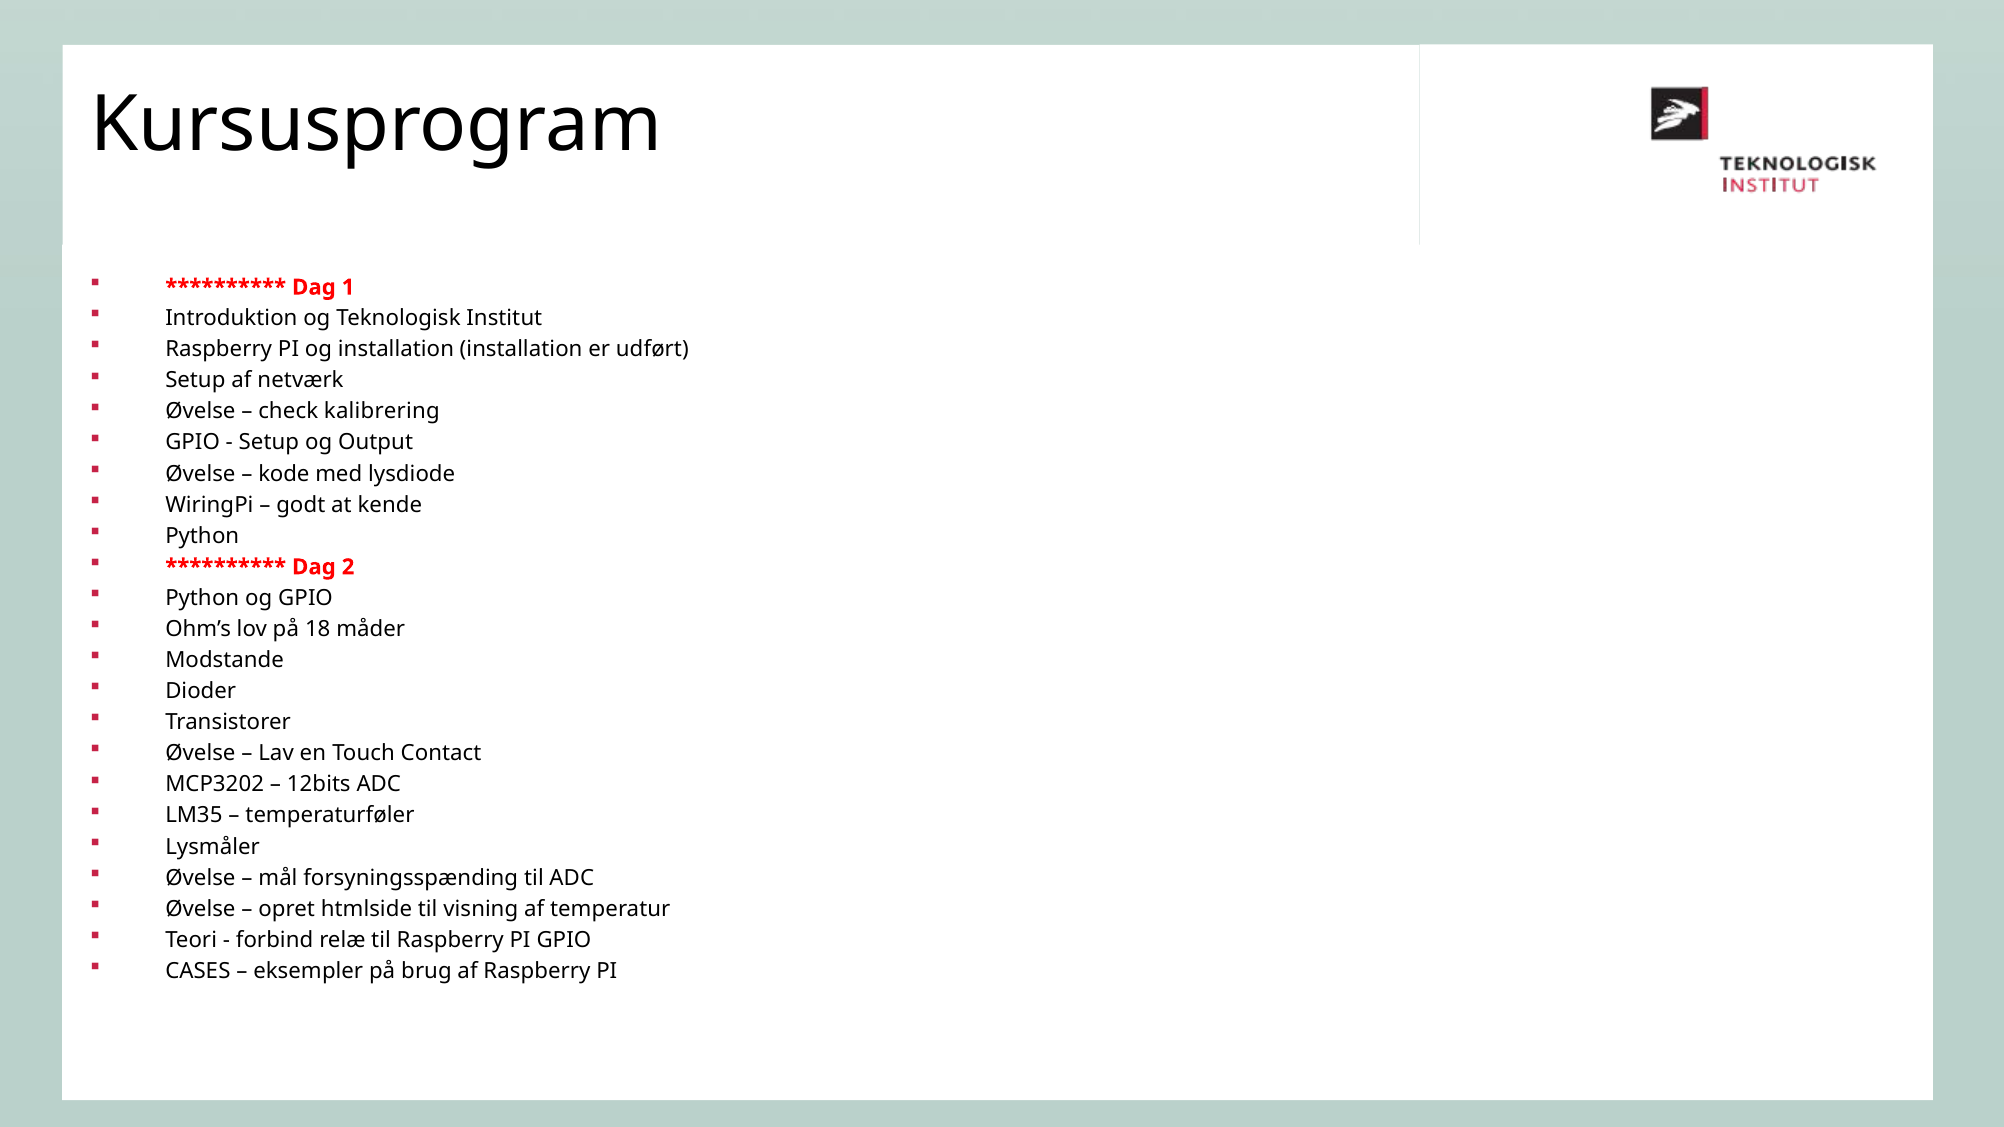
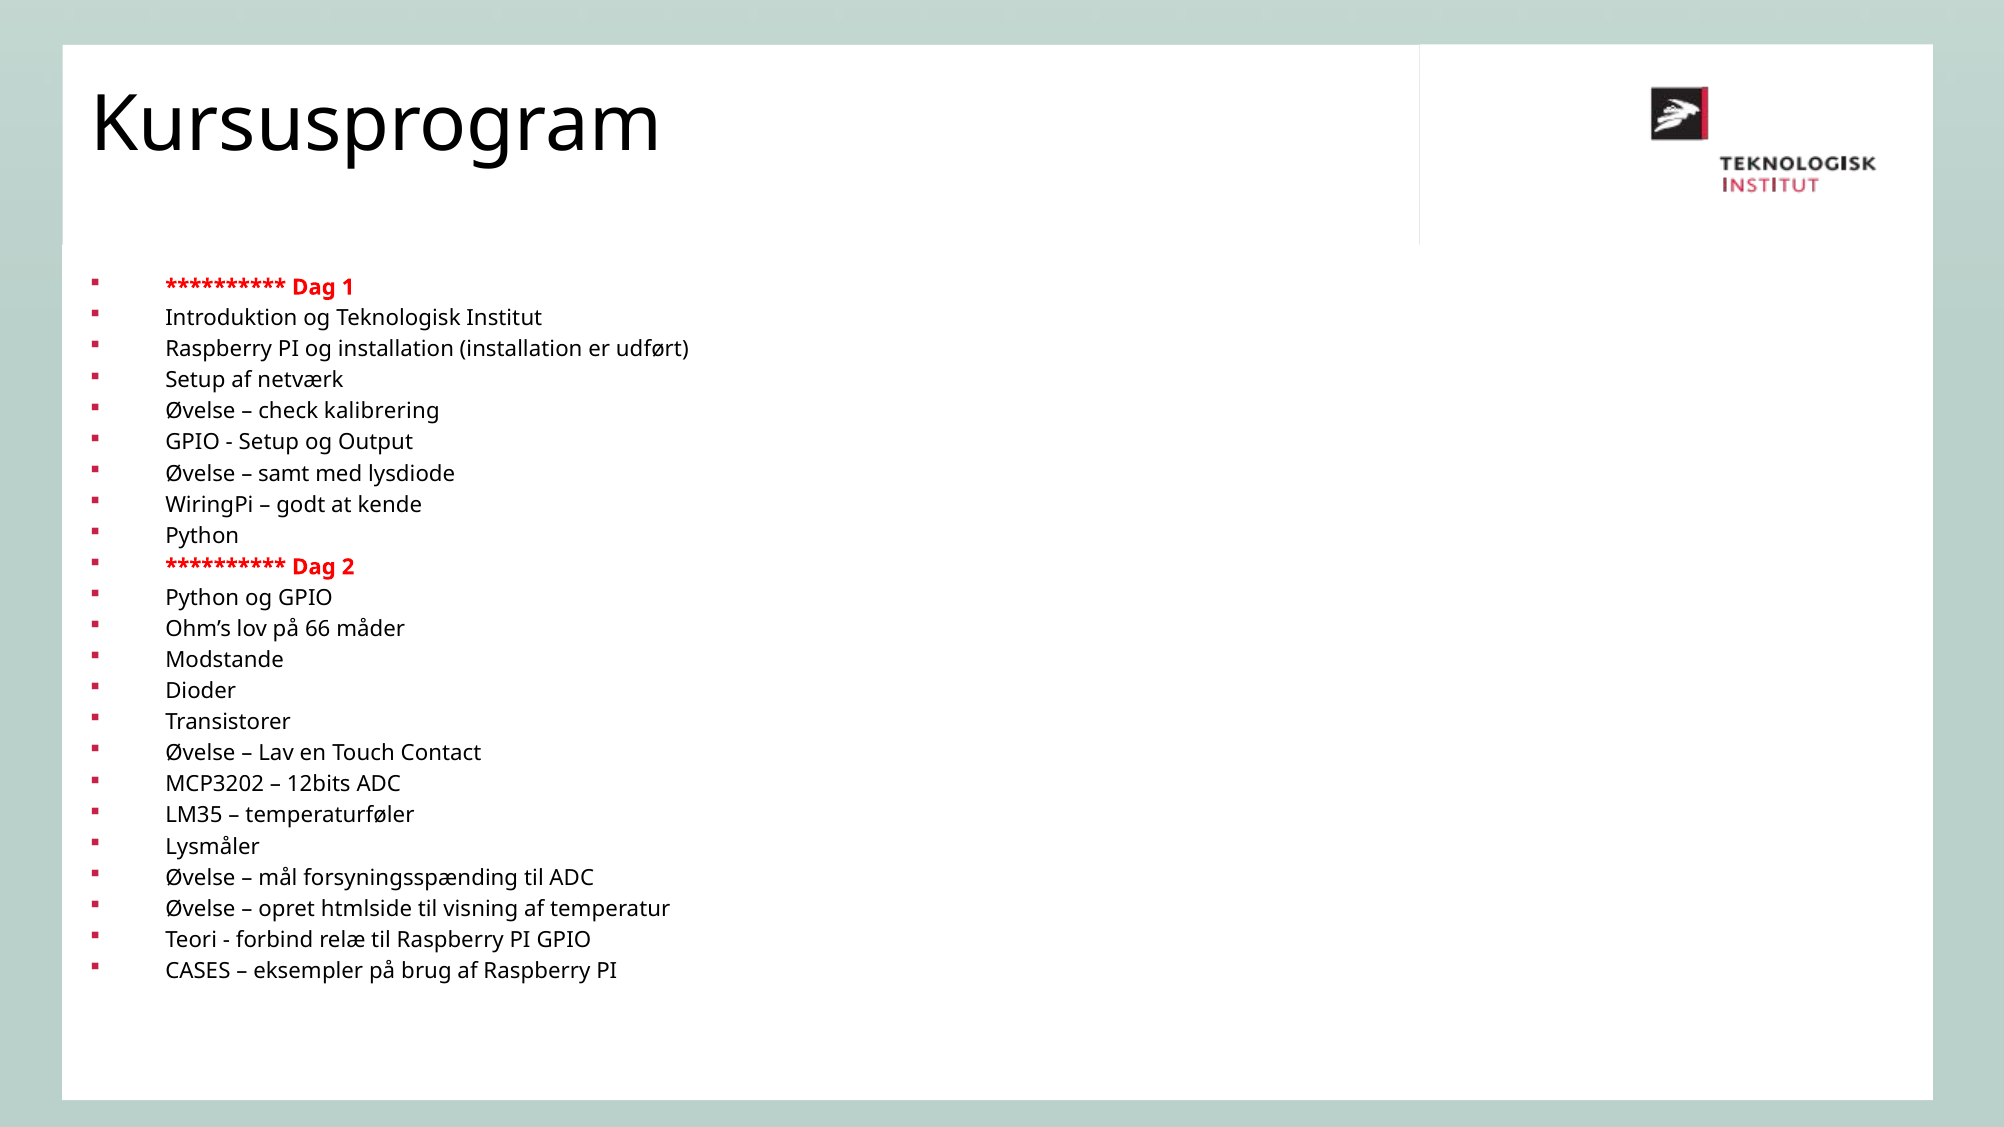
kode: kode -> samt
18: 18 -> 66
